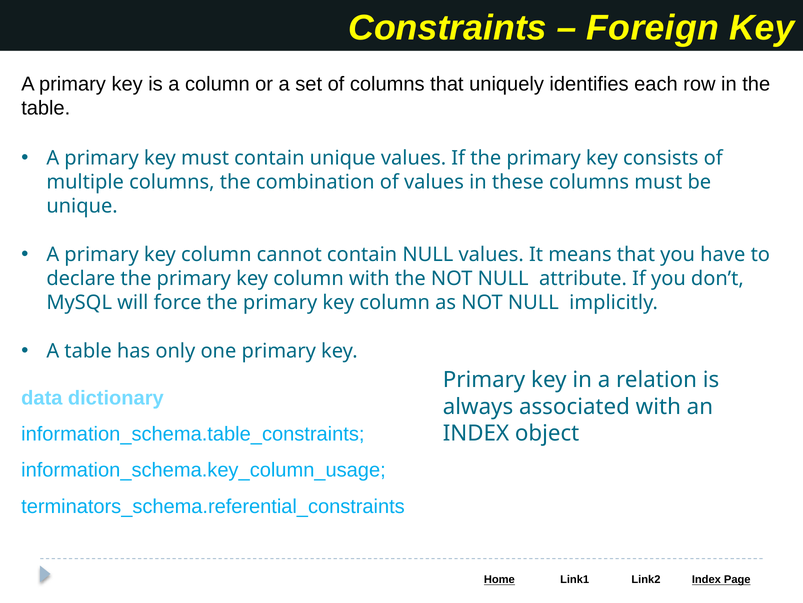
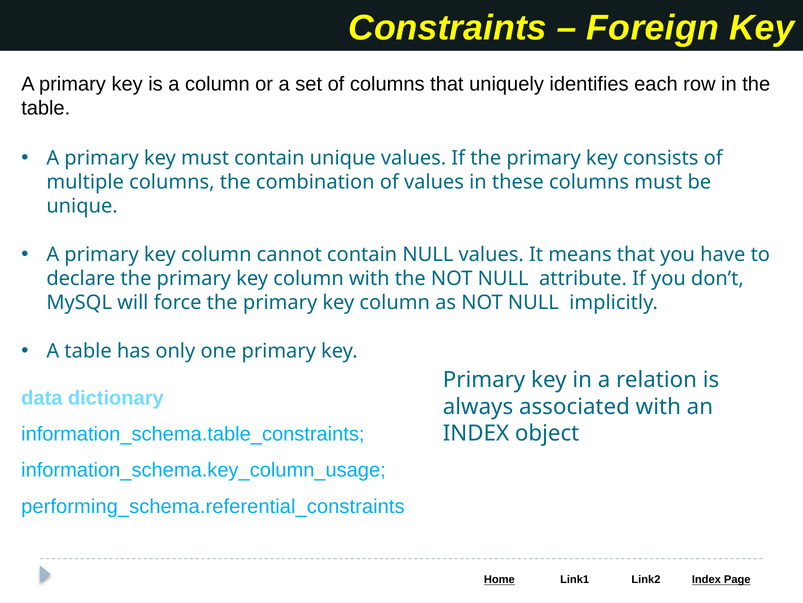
terminators_schema.referential_constraints: terminators_schema.referential_constraints -> performing_schema.referential_constraints
